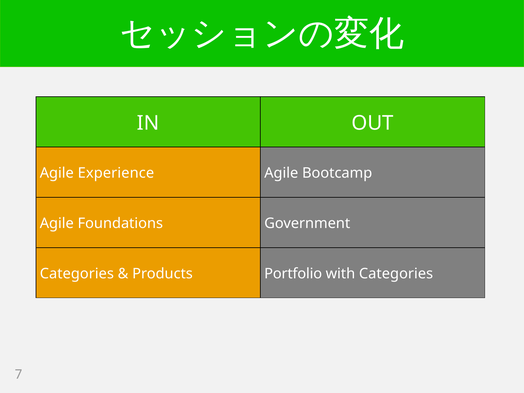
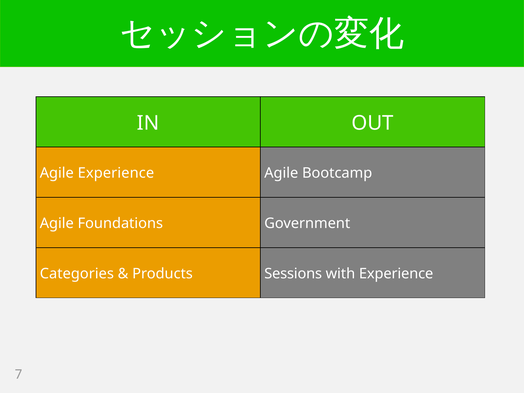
Portfolio: Portfolio -> Sessions
with Categories: Categories -> Experience
